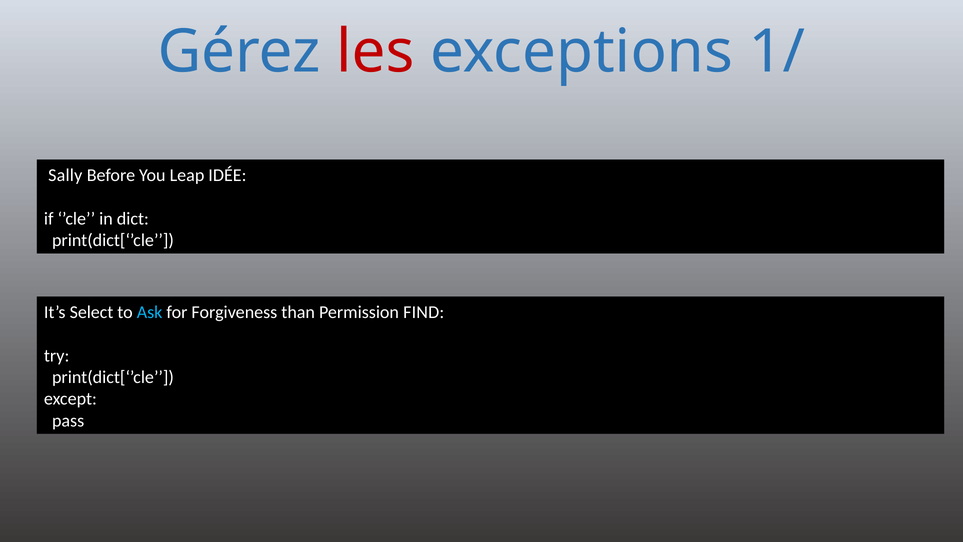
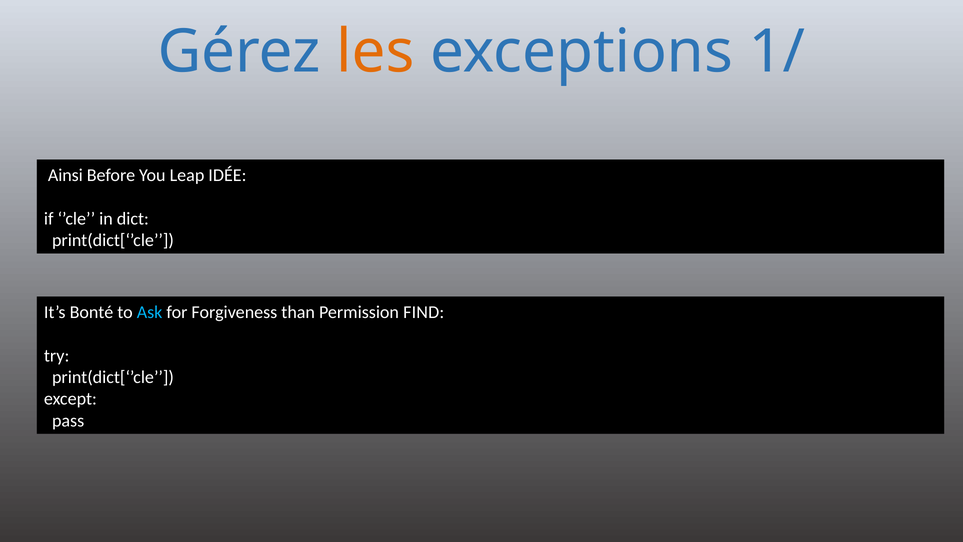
les colour: red -> orange
Sally: Sally -> Ainsi
Select: Select -> Bonté
